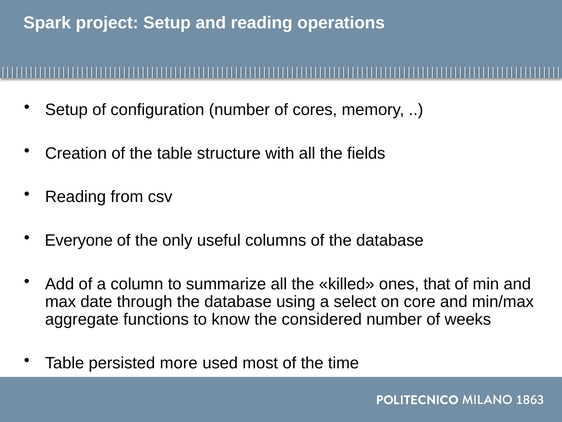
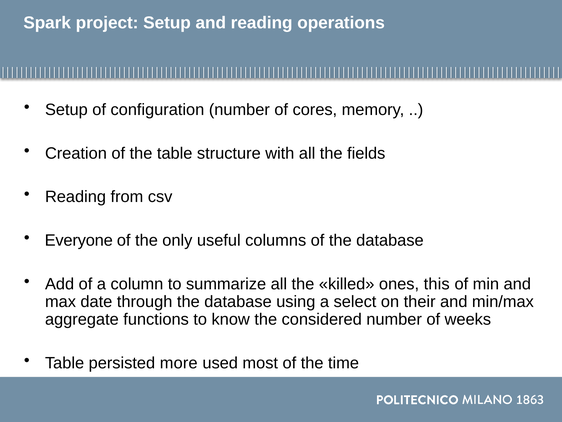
that: that -> this
core: core -> their
